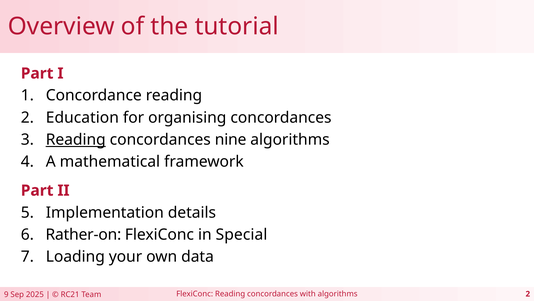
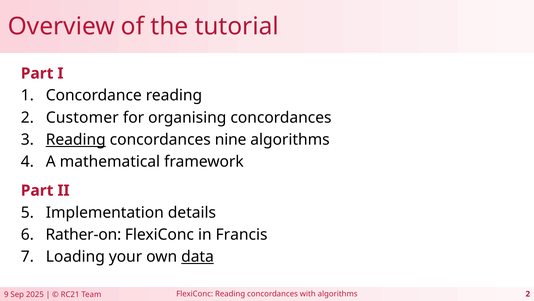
Education: Education -> Customer
Special: Special -> Francis
data underline: none -> present
